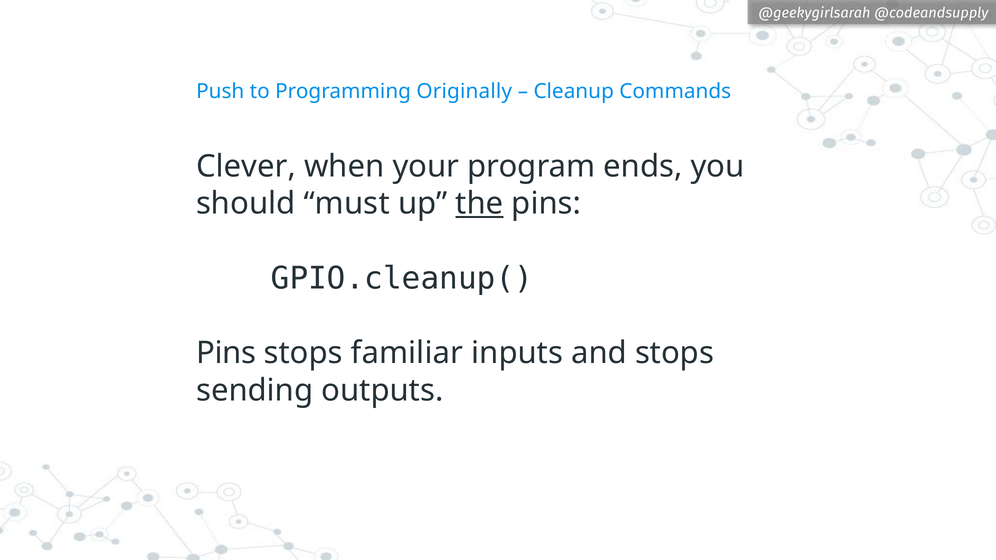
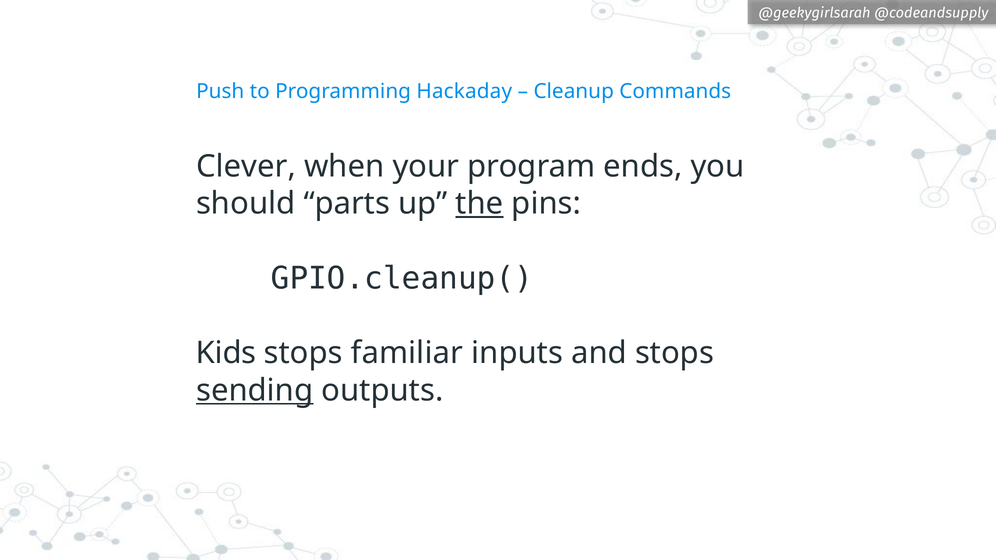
Originally: Originally -> Hackaday
must: must -> parts
Pins at (226, 353): Pins -> Kids
sending underline: none -> present
